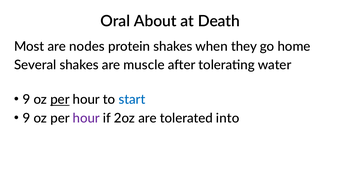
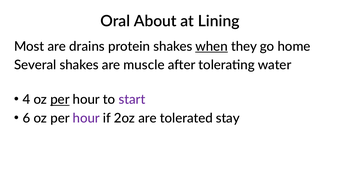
Death: Death -> Lining
nodes: nodes -> drains
when underline: none -> present
9 at (26, 99): 9 -> 4
start colour: blue -> purple
9 at (26, 118): 9 -> 6
into: into -> stay
